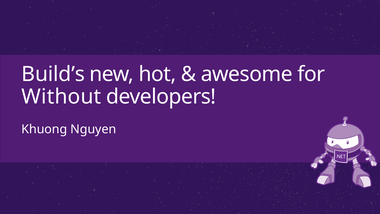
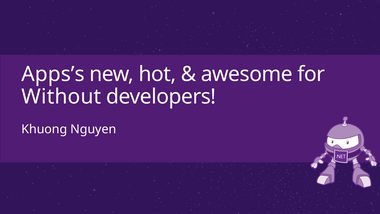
Build’s: Build’s -> Apps’s
